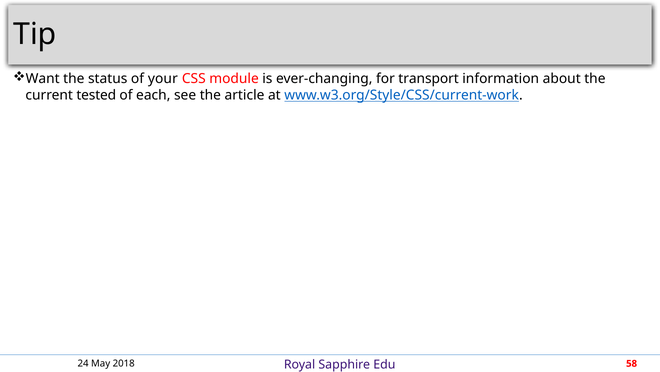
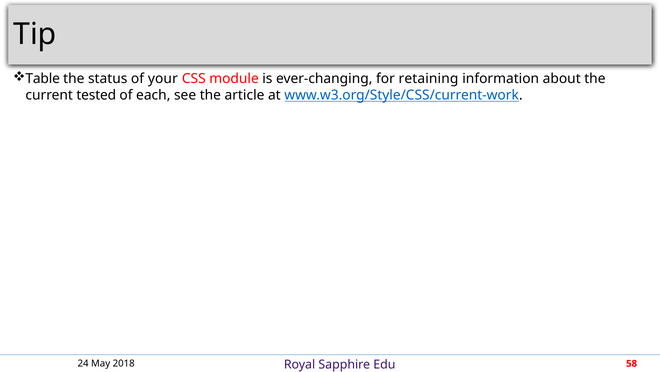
Want: Want -> Table
transport: transport -> retaining
